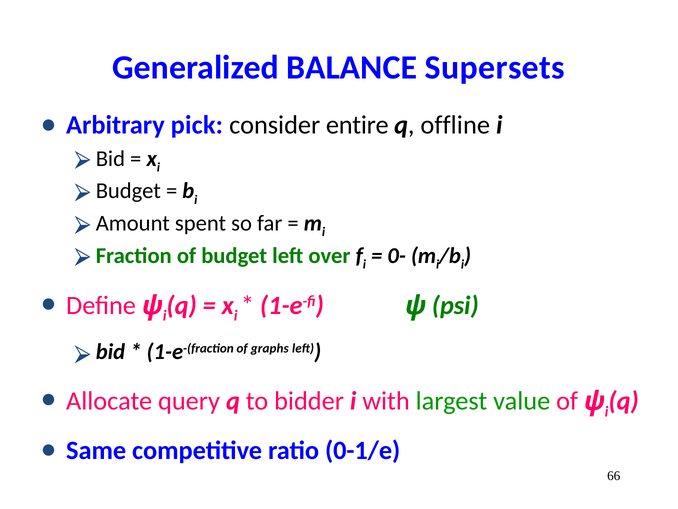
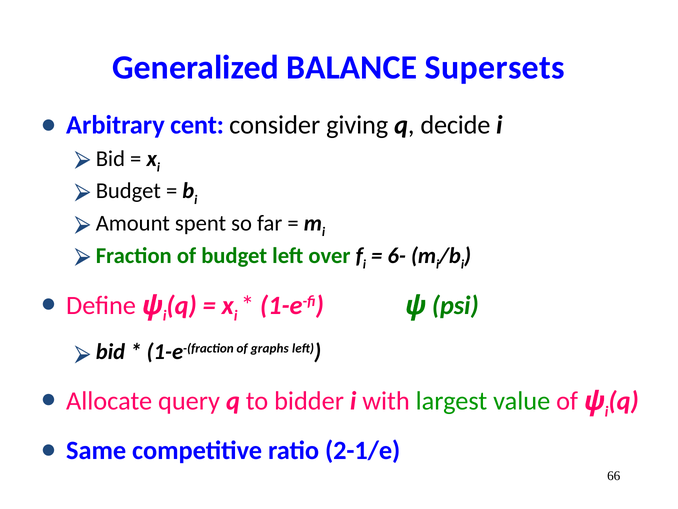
pick: pick -> cent
entire: entire -> giving
offline: offline -> decide
0-: 0- -> 6-
0-1/e: 0-1/e -> 2-1/e
